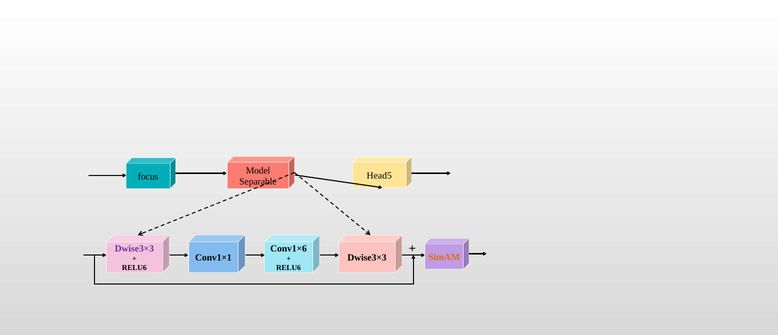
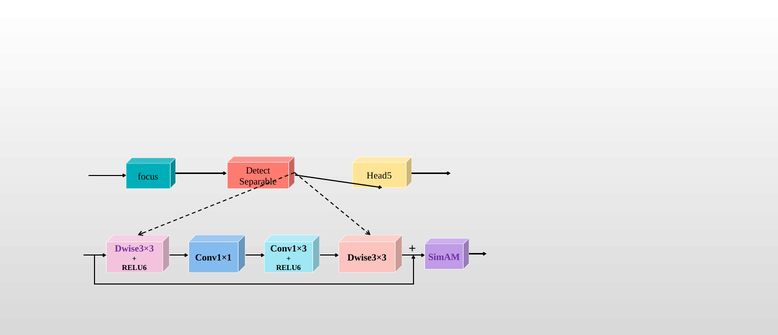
Model: Model -> Detect
Conv1×6: Conv1×6 -> Conv1×3
SimAM colour: orange -> purple
